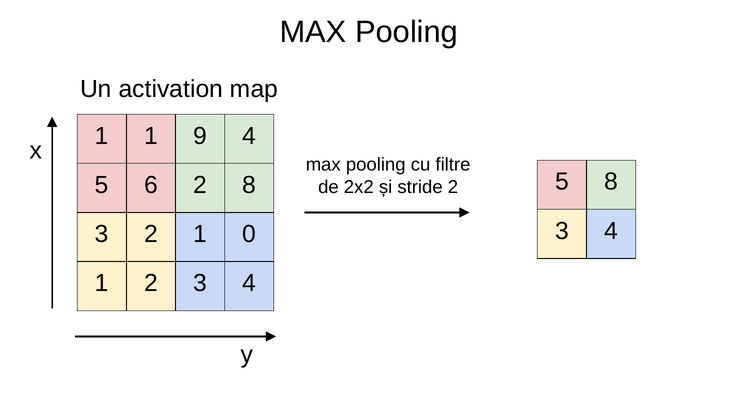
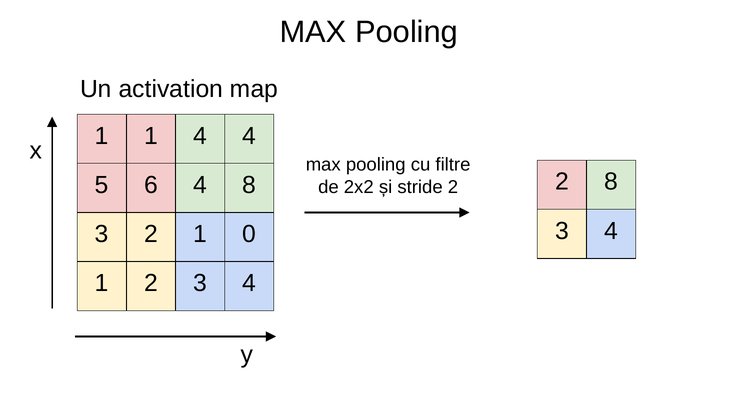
1 9: 9 -> 4
6 2: 2 -> 4
2 5: 5 -> 2
